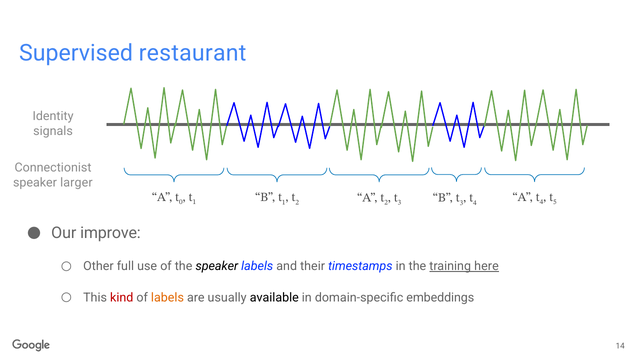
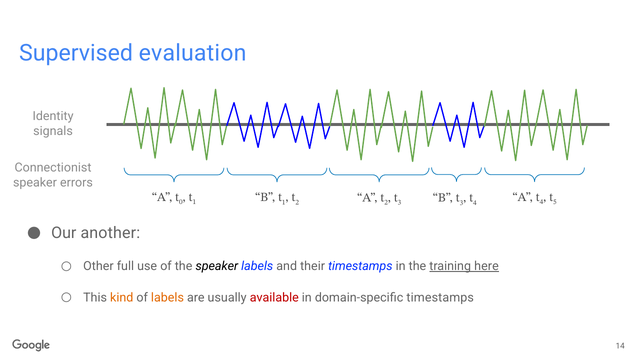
restaurant: restaurant -> evaluation
larger: larger -> errors
improve: improve -> another
kind colour: red -> orange
available colour: black -> red
domain-specific embeddings: embeddings -> timestamps
